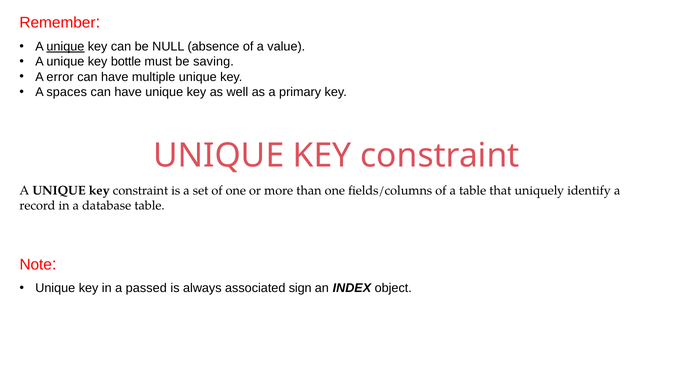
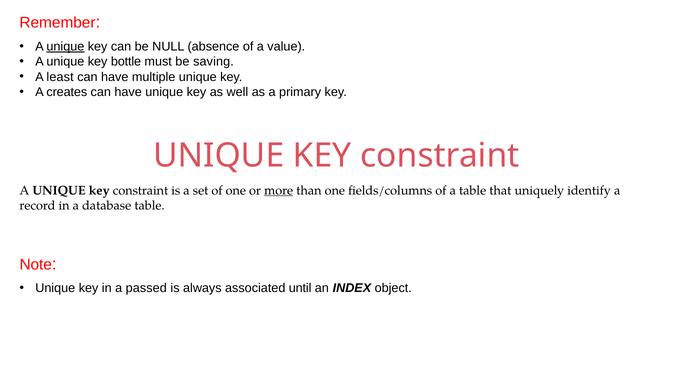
error: error -> least
spaces: spaces -> creates
more underline: none -> present
sign: sign -> until
